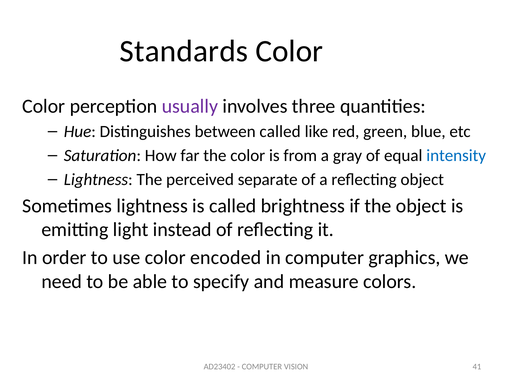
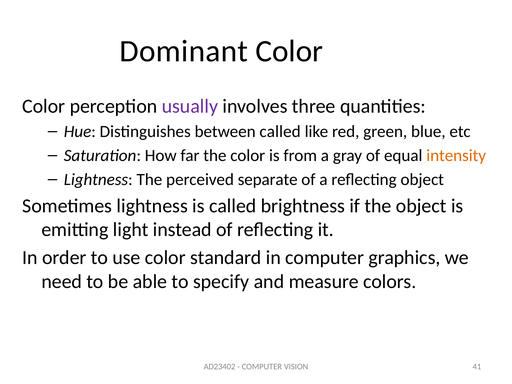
Standards: Standards -> Dominant
intensity colour: blue -> orange
encoded: encoded -> standard
